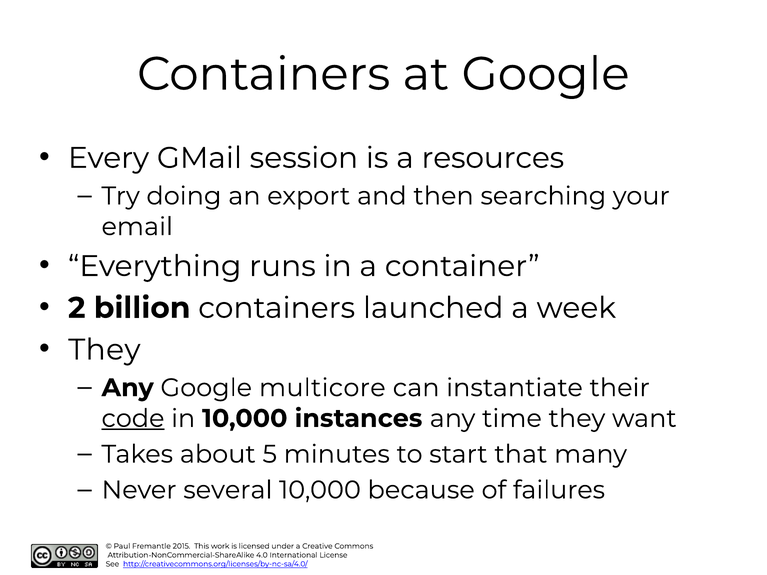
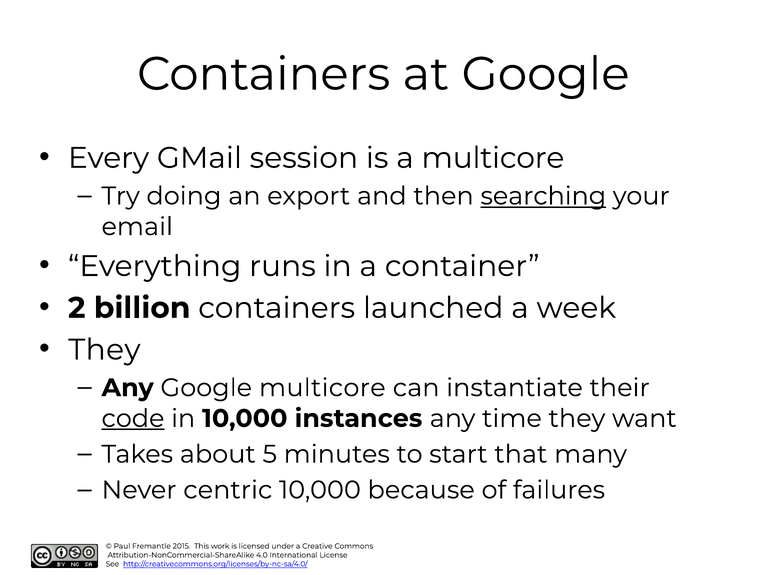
a resources: resources -> multicore
searching underline: none -> present
several: several -> centric
